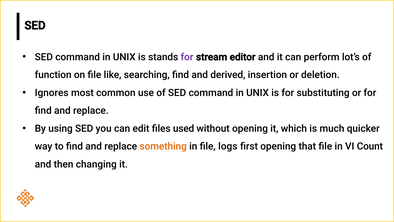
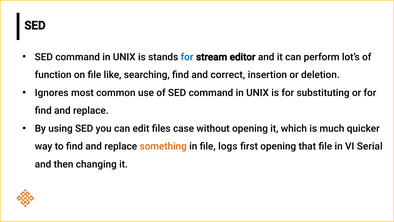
for at (187, 57) colour: purple -> blue
derived: derived -> correct
used: used -> case
Count: Count -> Serial
